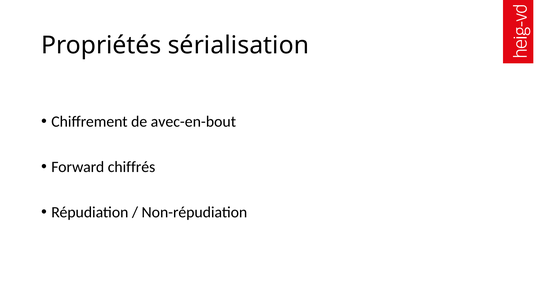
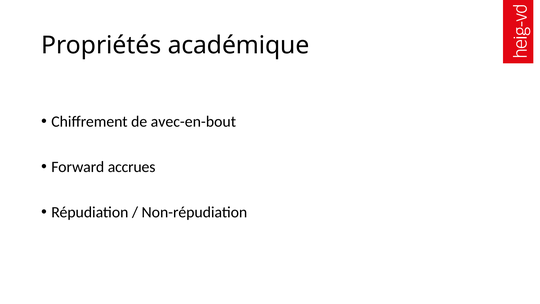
sérialisation: sérialisation -> académique
chiffrés: chiffrés -> accrues
